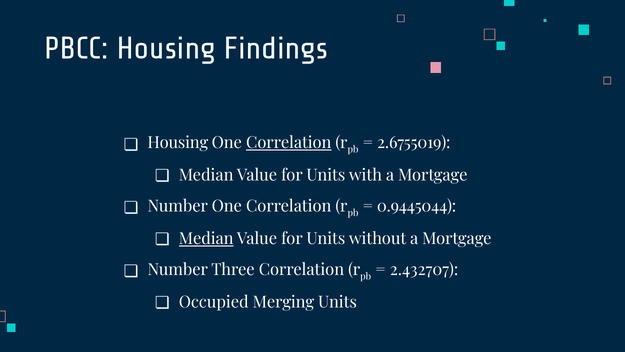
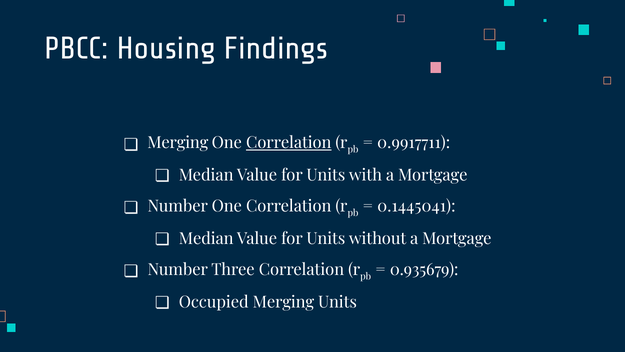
Housing at (178, 143): Housing -> Merging
2.6755019: 2.6755019 -> 0.9917711
0.9445044: 0.9445044 -> 0.1445041
Median at (206, 239) underline: present -> none
2.432707: 2.432707 -> 0.935679
